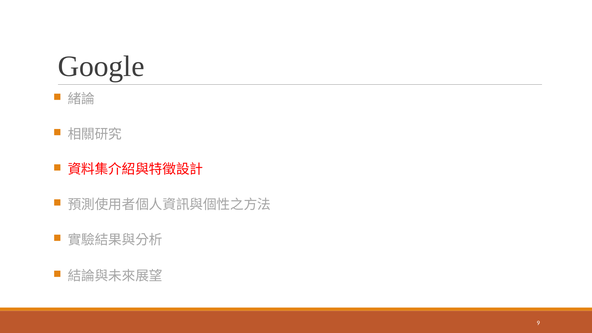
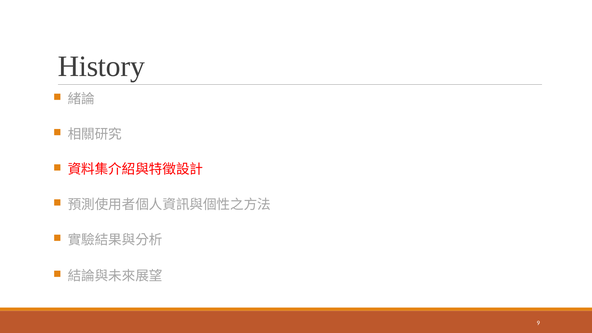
Google: Google -> History
